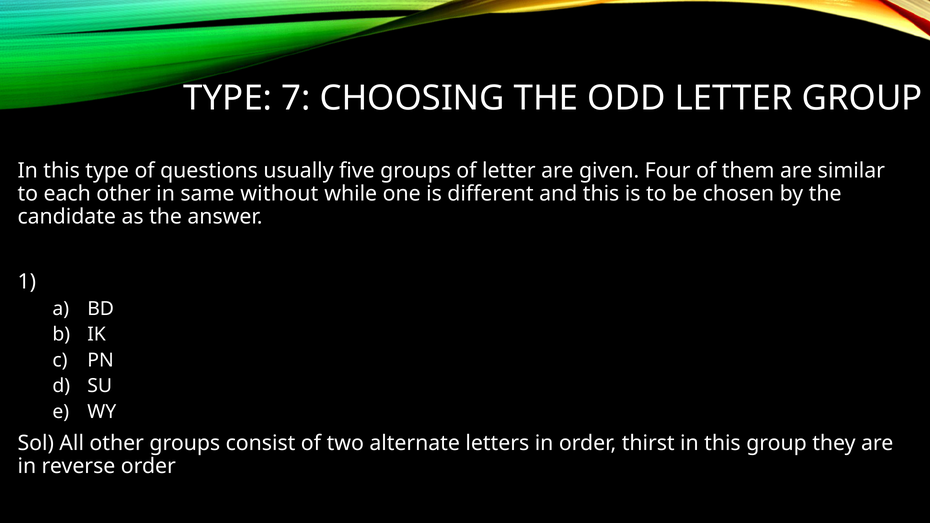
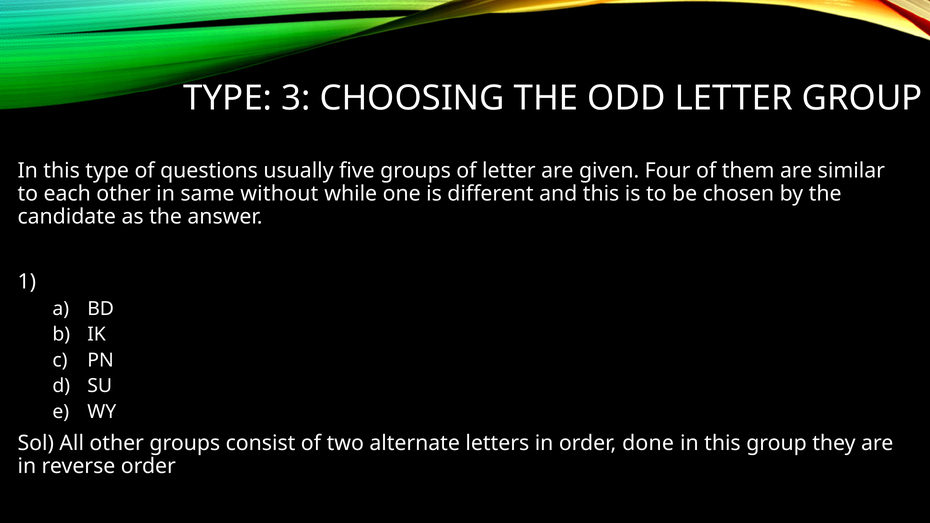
7: 7 -> 3
thirst: thirst -> done
